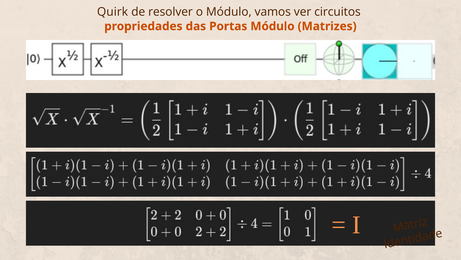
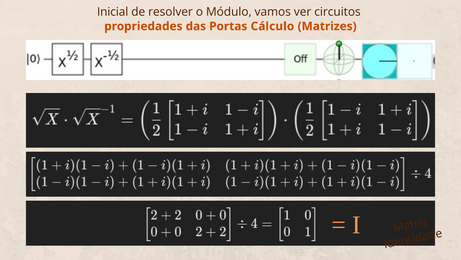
Quirk: Quirk -> Inicial
Portas Módulo: Módulo -> Cálculo
